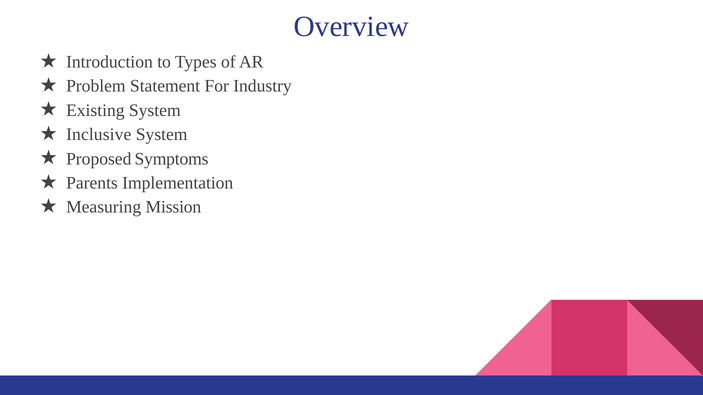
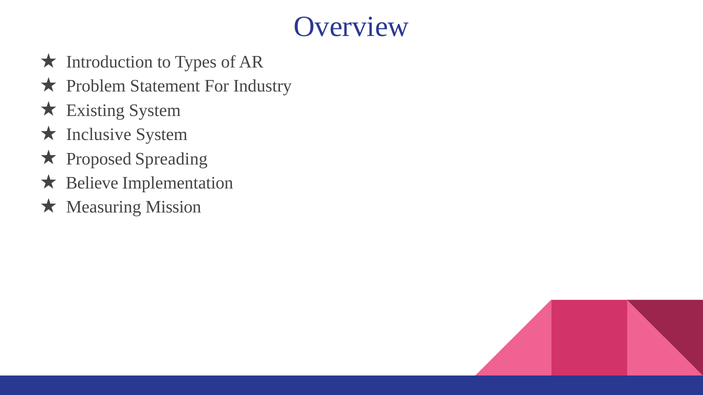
Symptoms: Symptoms -> Spreading
Parents: Parents -> Believe
